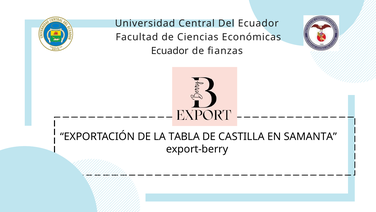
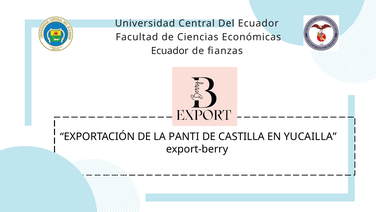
TABLA: TABLA -> PANTI
SAMANTA: SAMANTA -> YUCAILLA
